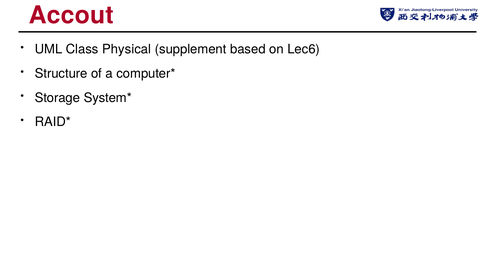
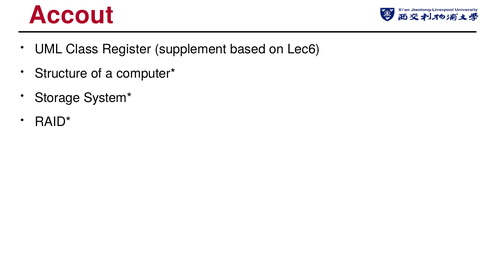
Physical: Physical -> Register
